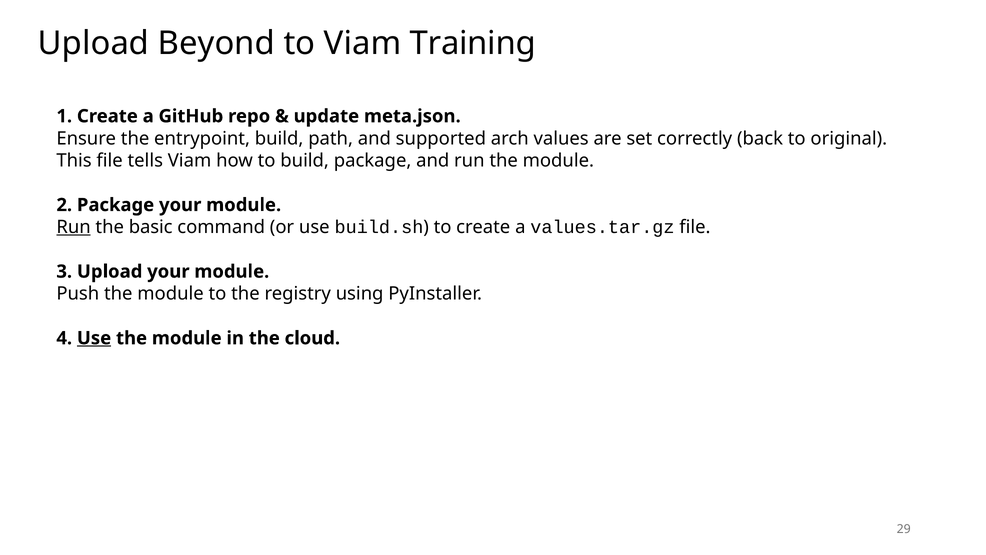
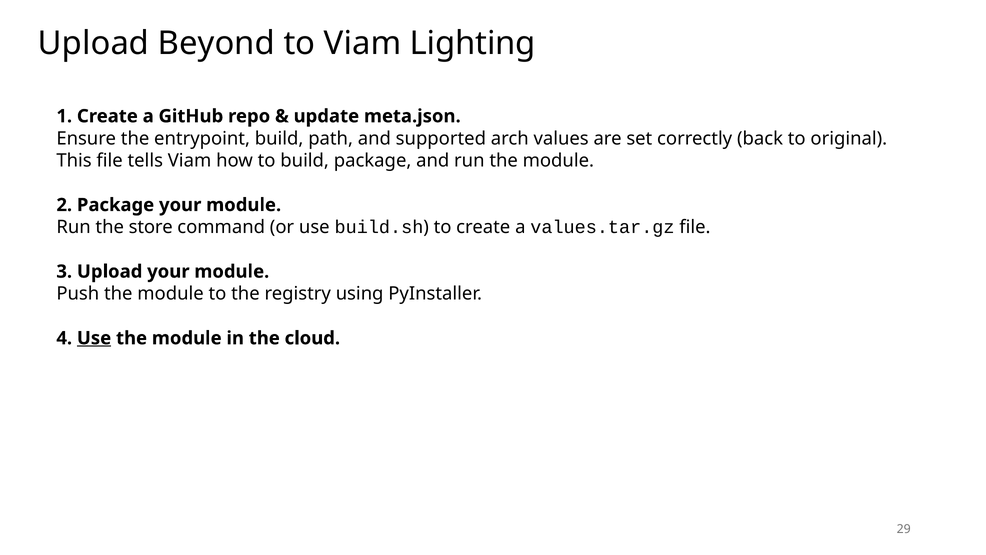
Training: Training -> Lighting
Run at (74, 227) underline: present -> none
basic: basic -> store
